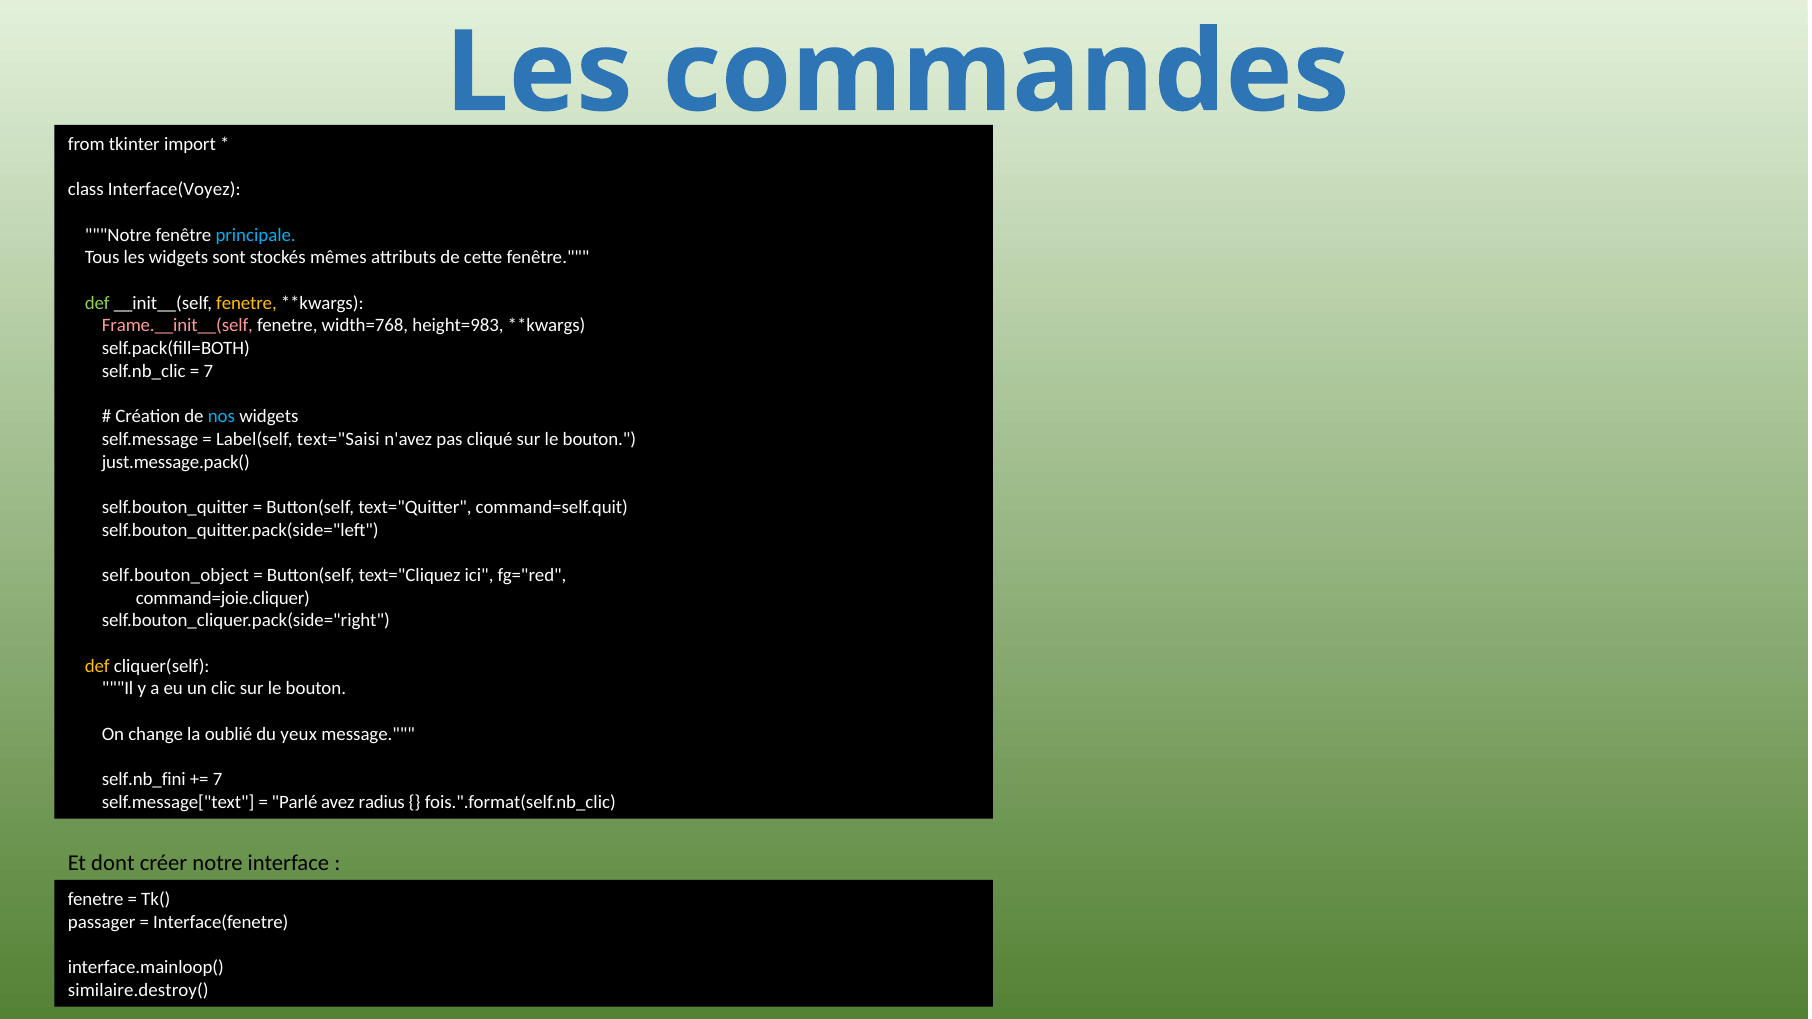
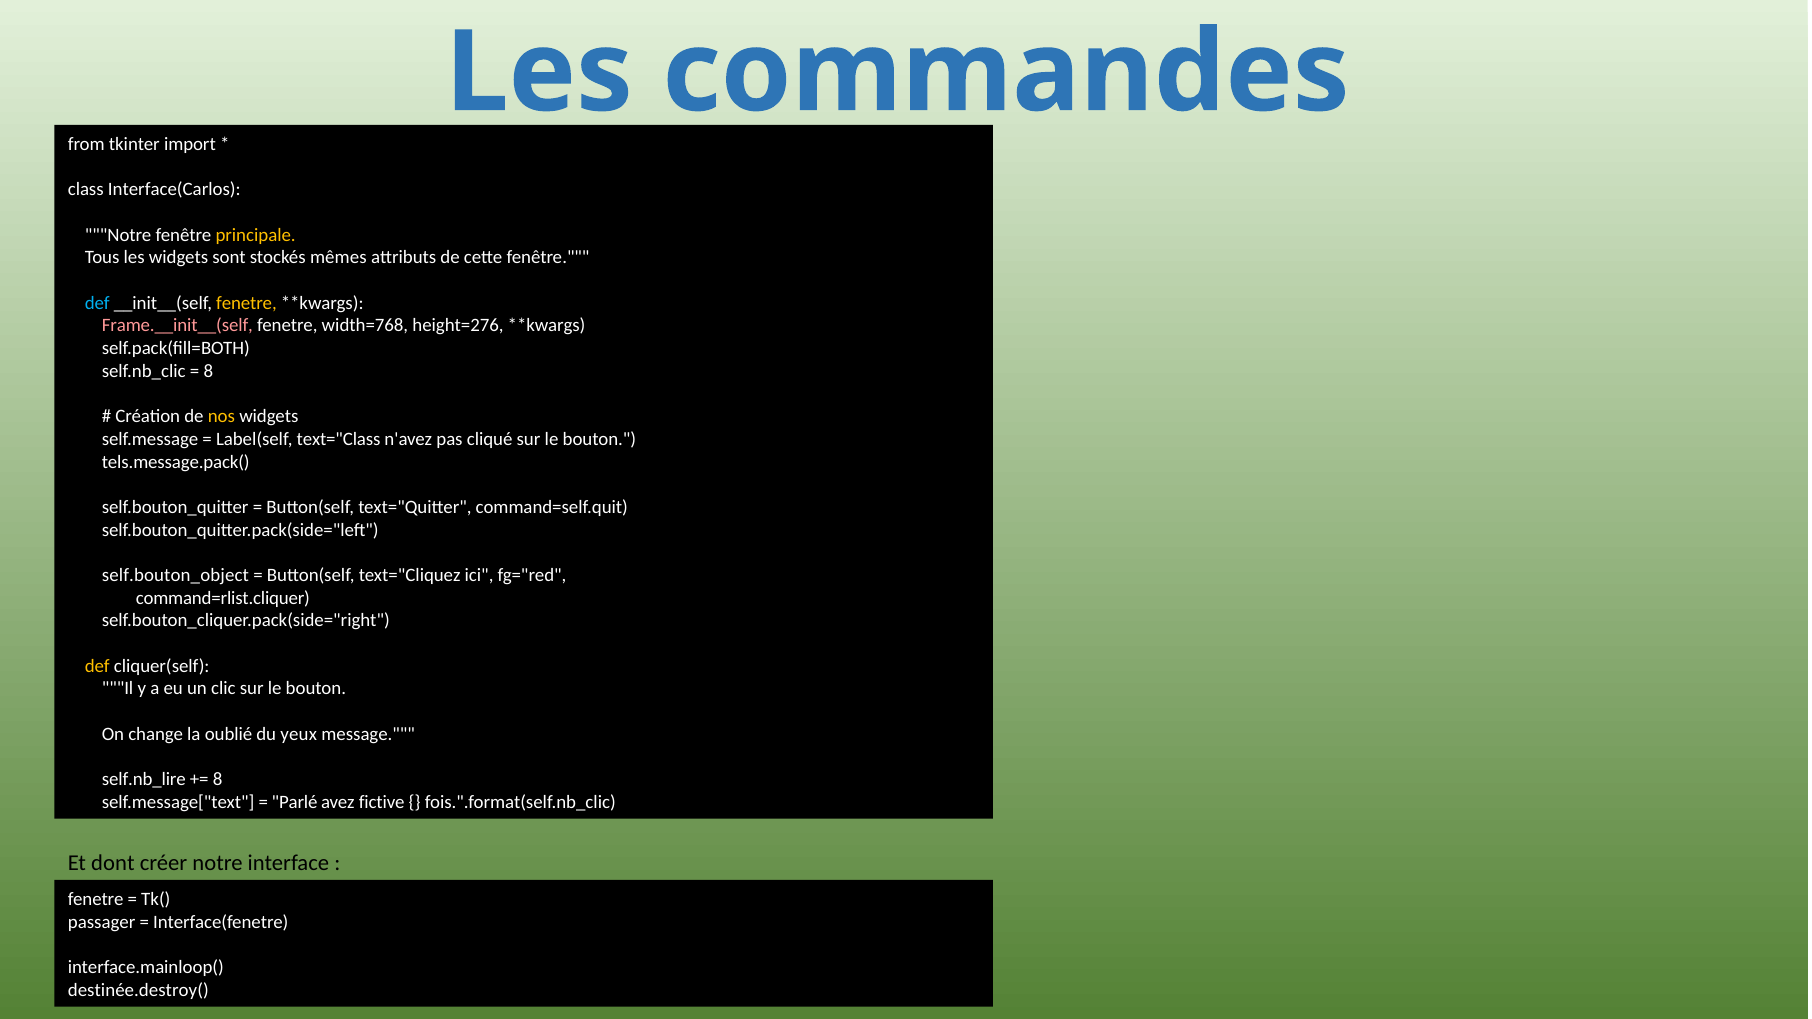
Interface(Voyez: Interface(Voyez -> Interface(Carlos
principale colour: light blue -> yellow
def at (97, 303) colour: light green -> light blue
height=983: height=983 -> height=276
7 at (208, 371): 7 -> 8
nos colour: light blue -> yellow
text="Saisi: text="Saisi -> text="Class
just.message.pack(: just.message.pack( -> tels.message.pack(
command=joie.cliquer: command=joie.cliquer -> command=rlist.cliquer
self.nb_fini: self.nb_fini -> self.nb_lire
7 at (218, 780): 7 -> 8
radius: radius -> fictive
similaire.destroy(: similaire.destroy( -> destinée.destroy(
